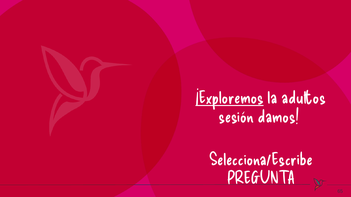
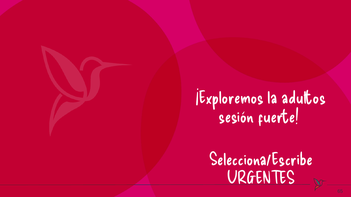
¡Exploremos underline: present -> none
damos: damos -> fuerte
PREGUNTA: PREGUNTA -> URGENTES
